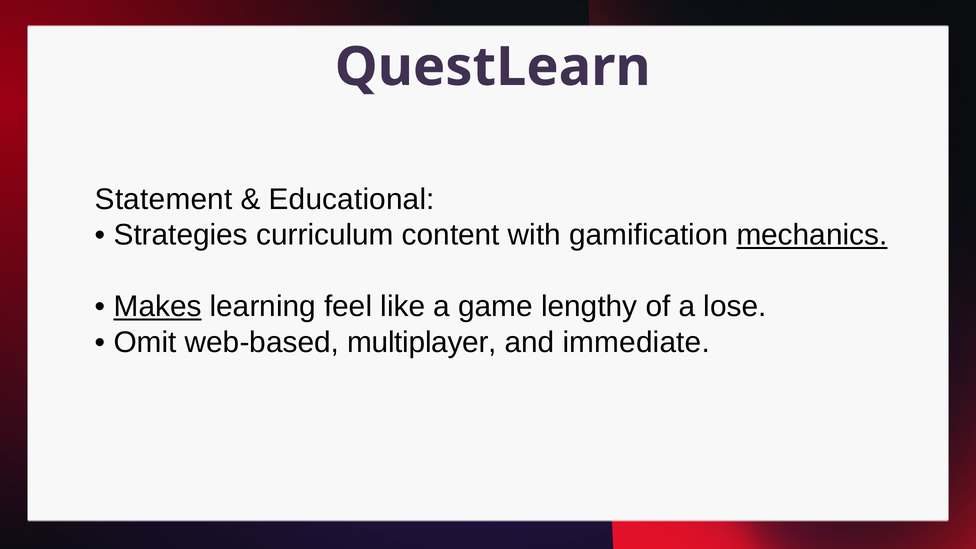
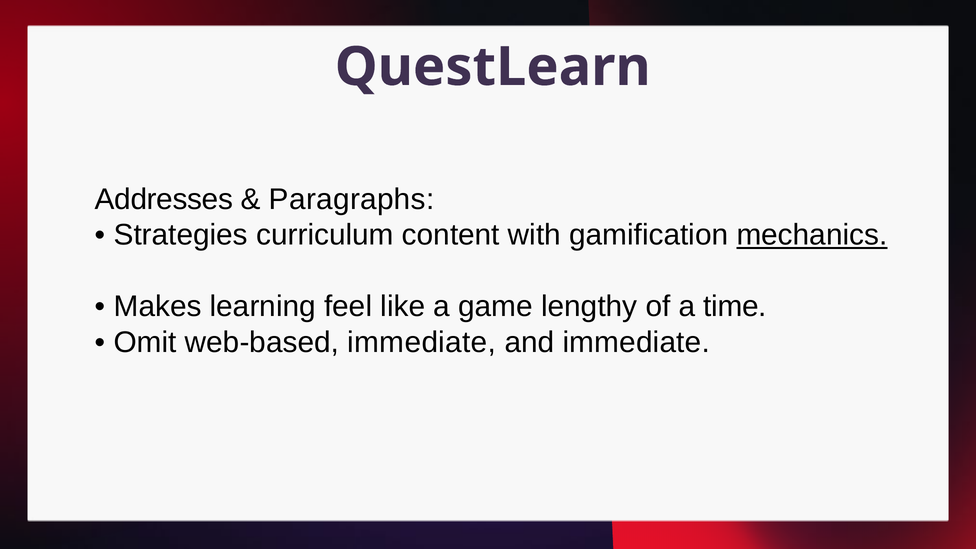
Statement: Statement -> Addresses
Educational: Educational -> Paragraphs
Makes underline: present -> none
lose: lose -> time
web-based multiplayer: multiplayer -> immediate
